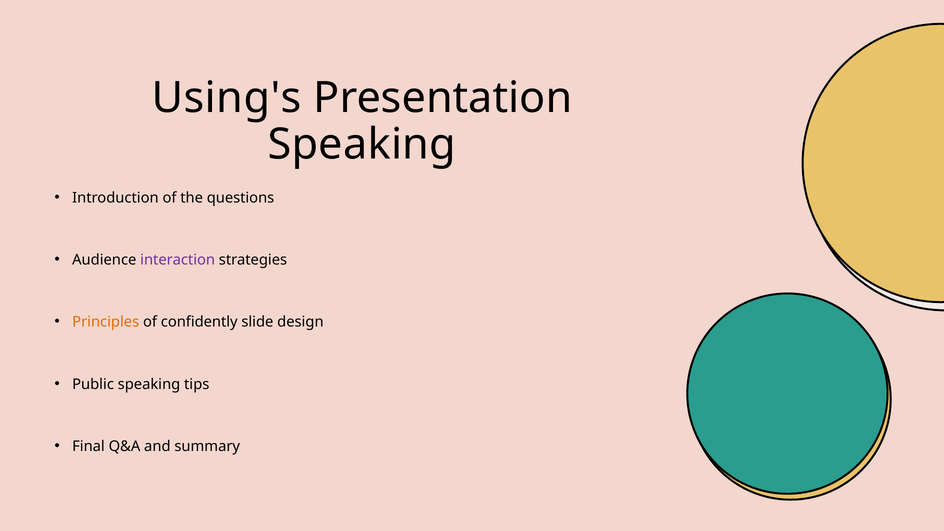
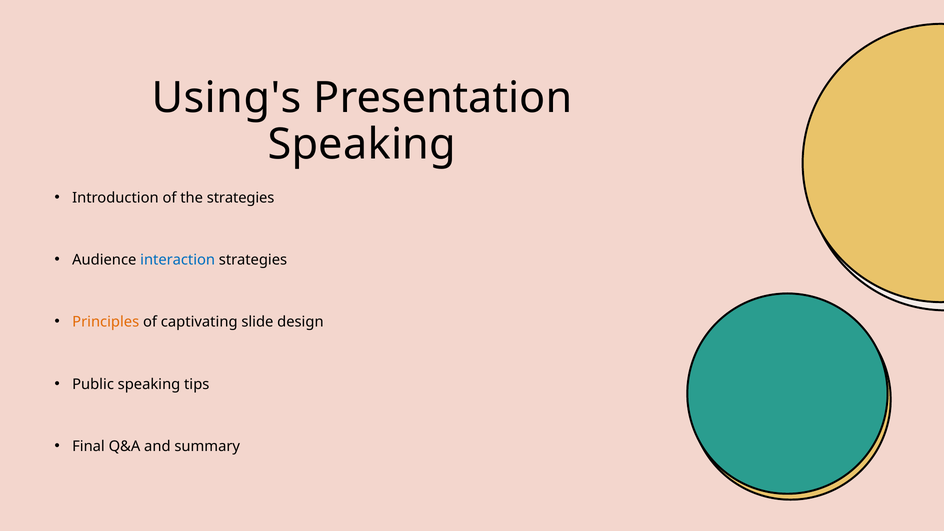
the questions: questions -> strategies
interaction colour: purple -> blue
confidently: confidently -> captivating
